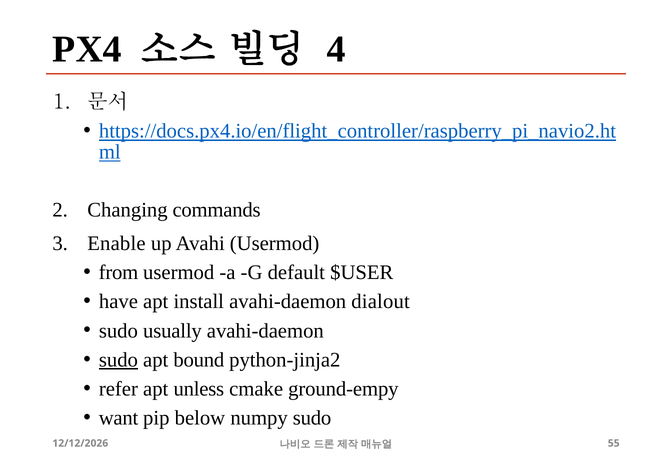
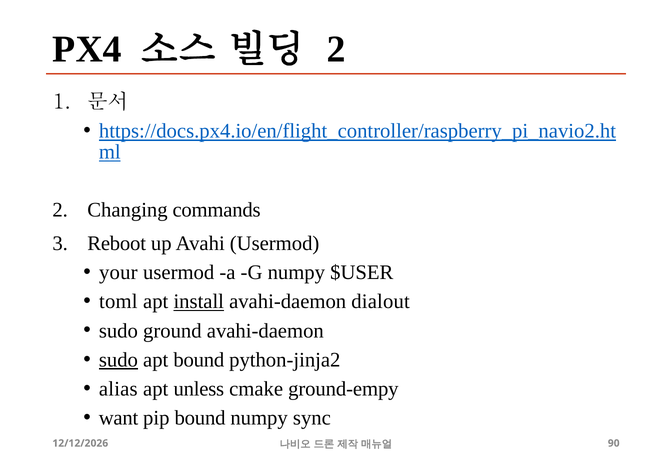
4 at (336, 49): 4 -> 2
Enable: Enable -> Reboot
from: from -> your
G default: default -> numpy
have: have -> toml
install underline: none -> present
usually: usually -> ground
refer: refer -> alias
pip below: below -> bound
numpy sudo: sudo -> sync
55: 55 -> 90
